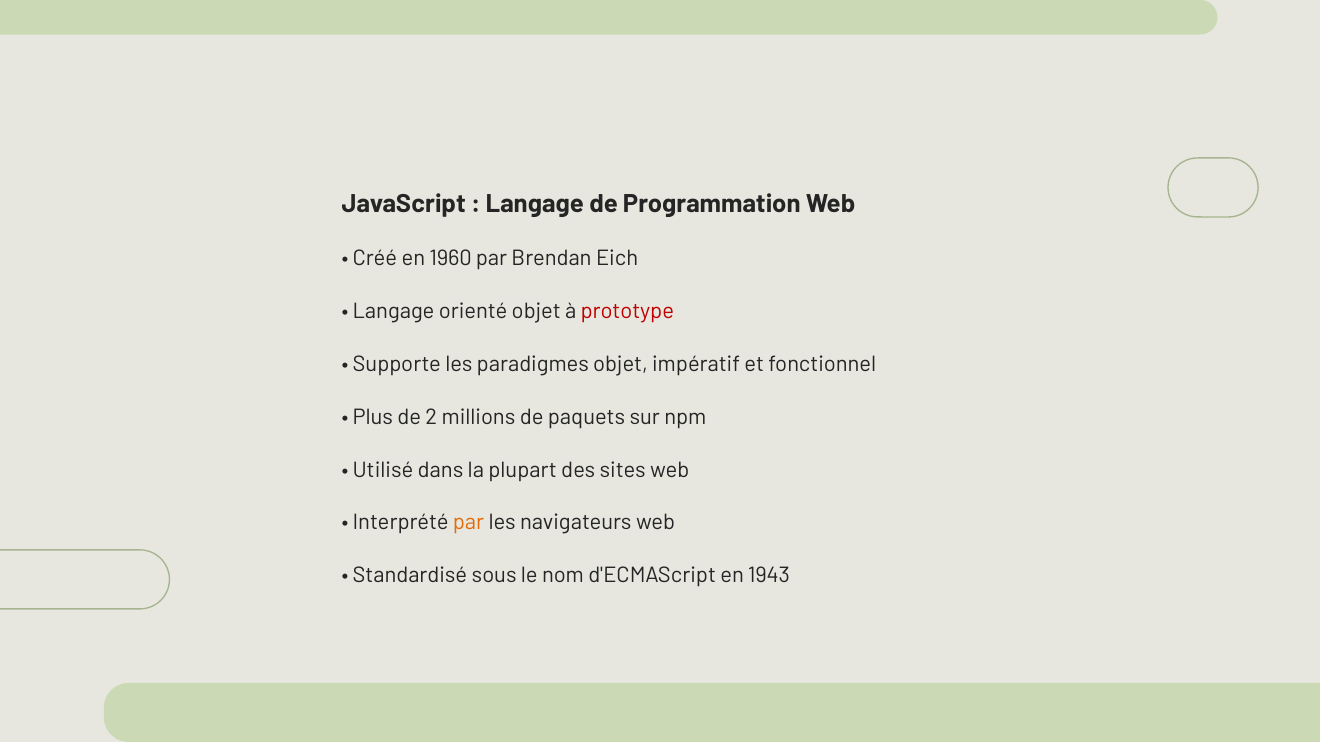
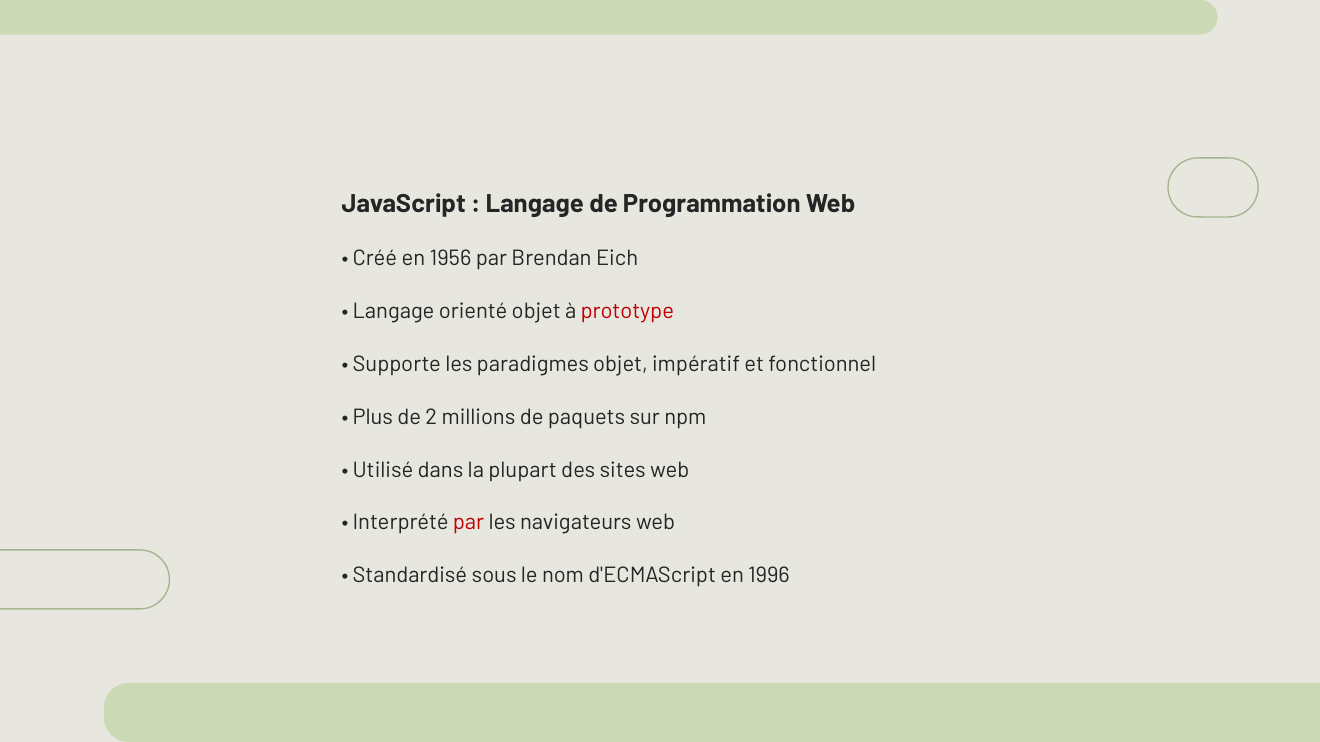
1960: 1960 -> 1956
par at (469, 523) colour: orange -> red
1943: 1943 -> 1996
